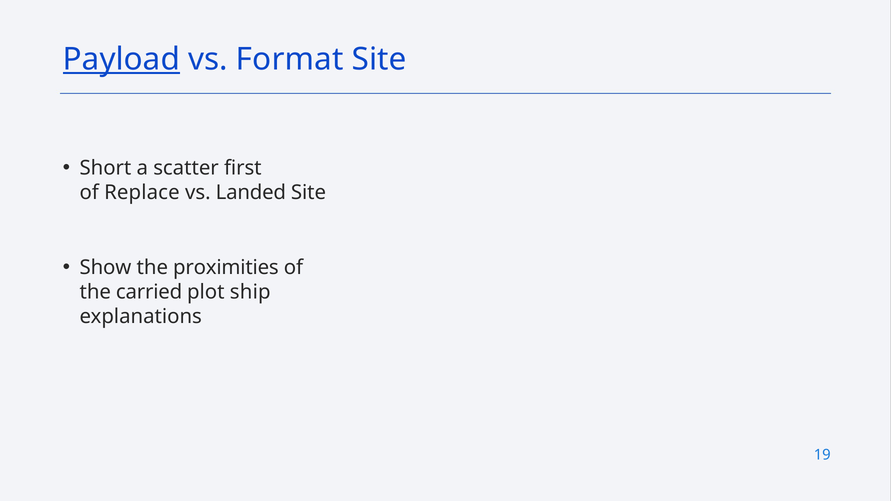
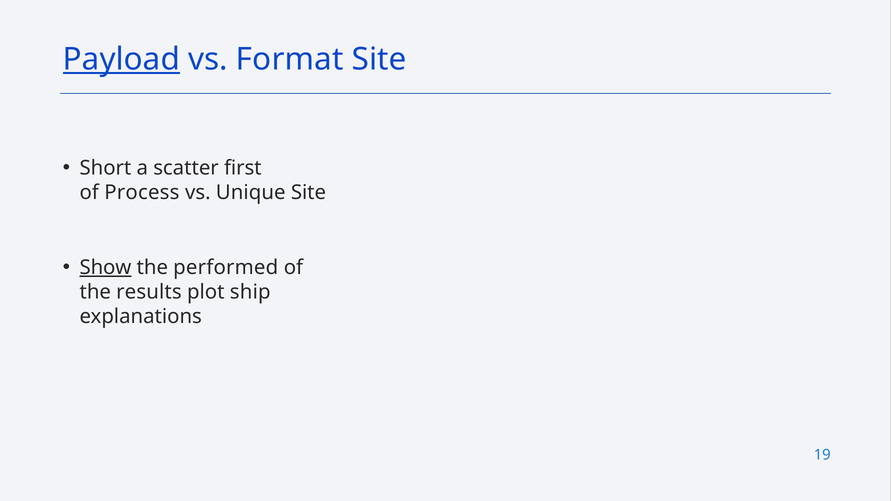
Replace: Replace -> Process
Landed: Landed -> Unique
Show underline: none -> present
proximities: proximities -> performed
carried: carried -> results
